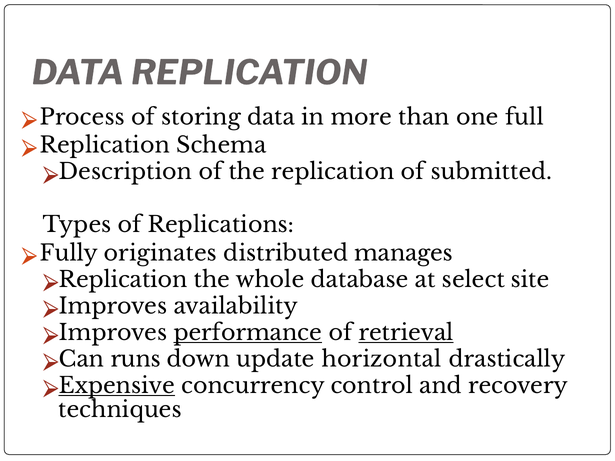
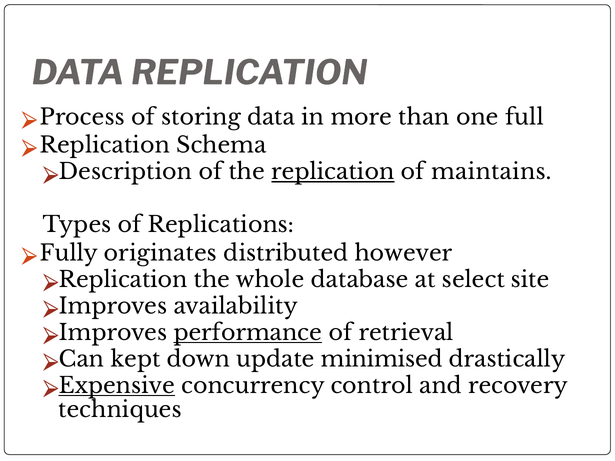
replication at (333, 172) underline: none -> present
submitted: submitted -> maintains
manages: manages -> however
retrieval underline: present -> none
runs: runs -> kept
horizontal: horizontal -> minimised
